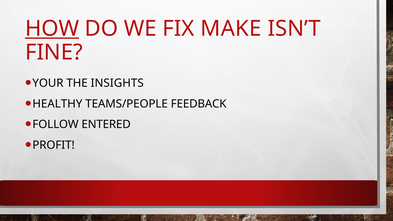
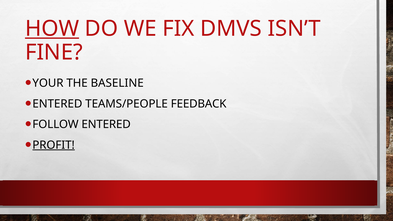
MAKE: MAKE -> DMVS
INSIGHTS: INSIGHTS -> BASELINE
HEALTHY at (57, 104): HEALTHY -> ENTERED
PROFIT underline: none -> present
